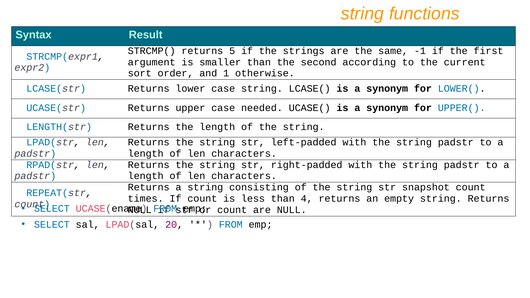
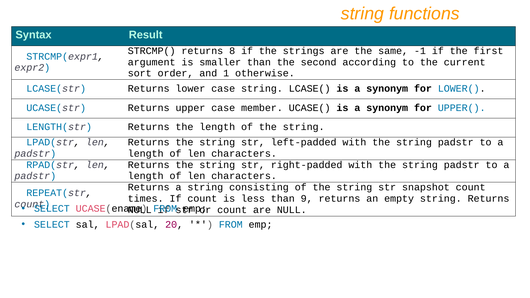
5: 5 -> 8
needed: needed -> member
4: 4 -> 9
